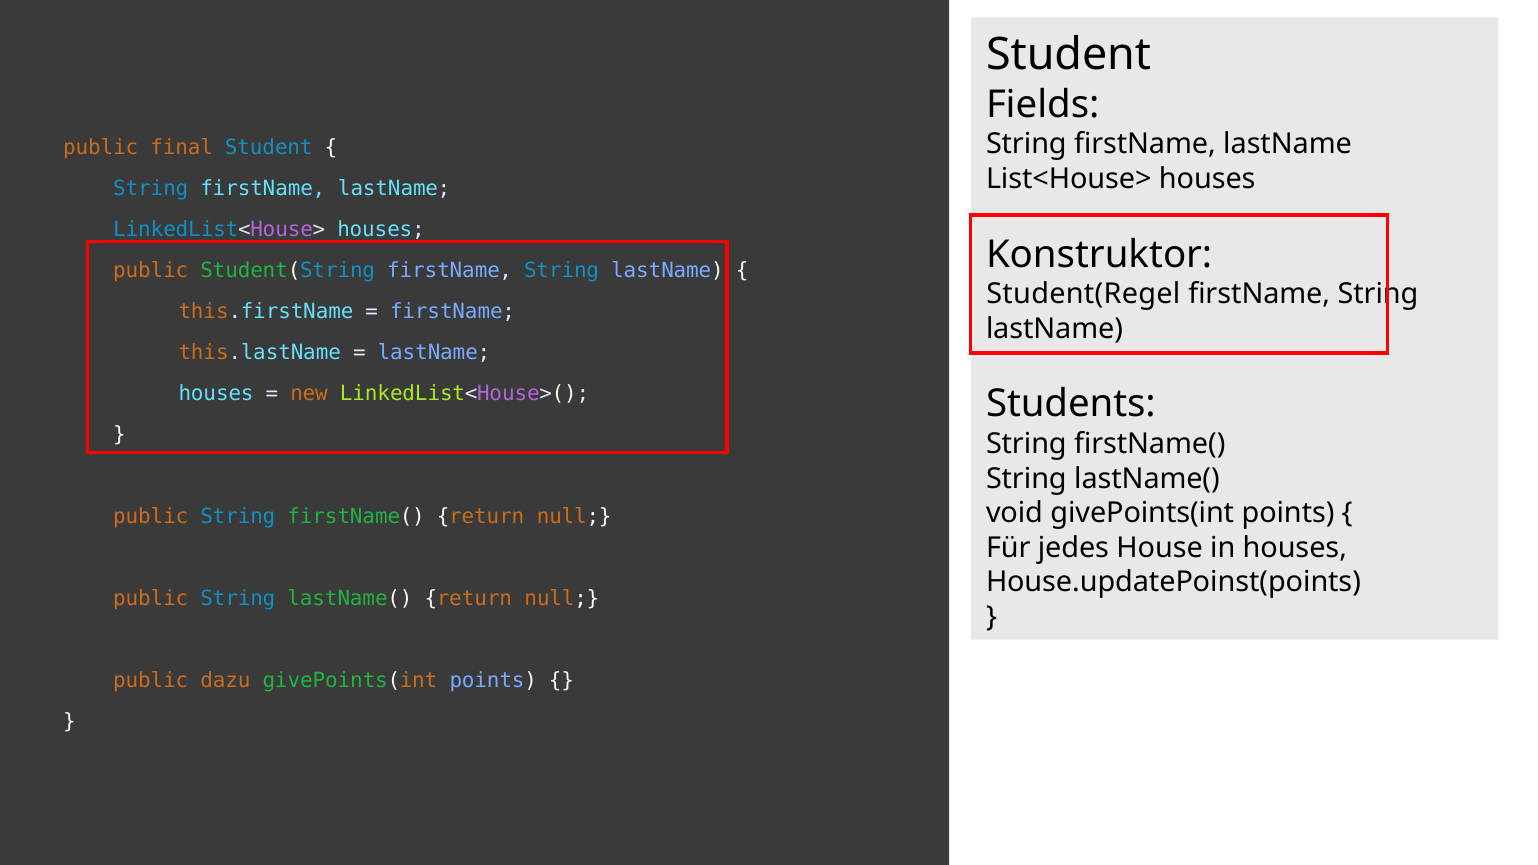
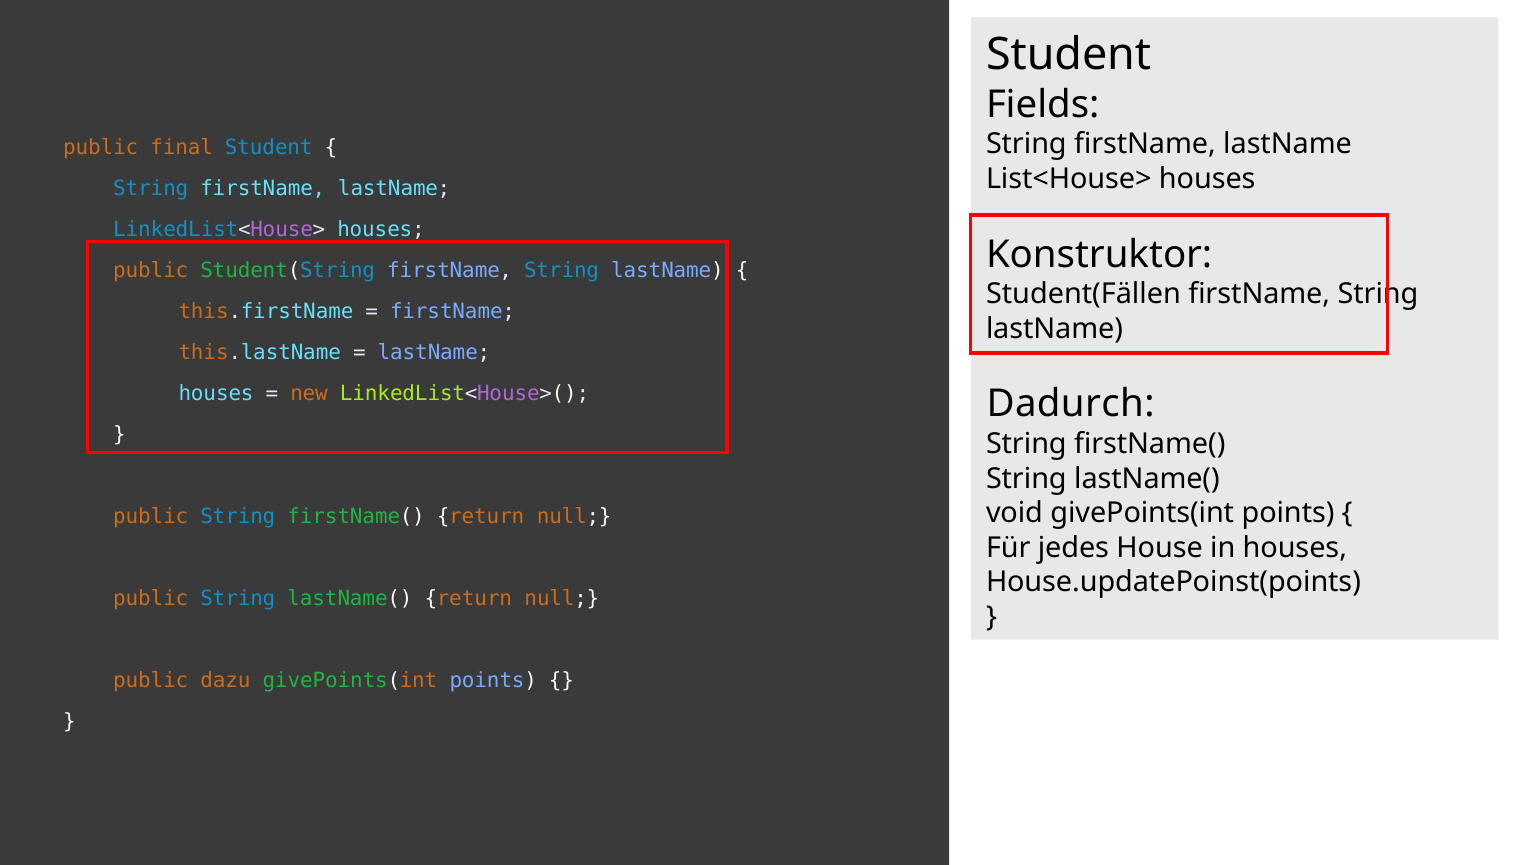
Student(Regel: Student(Regel -> Student(Fällen
Students: Students -> Dadurch
